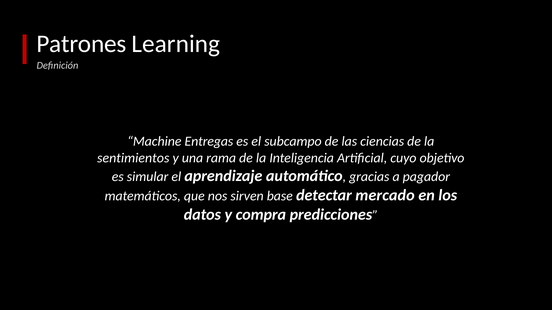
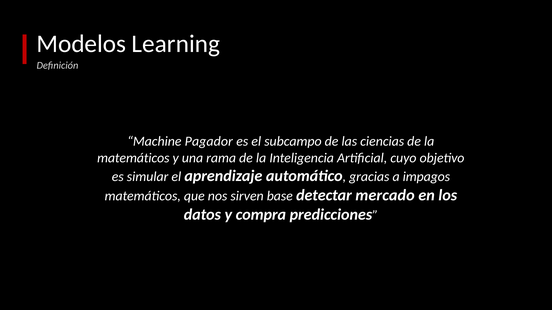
Patrones: Patrones -> Modelos
Entregas: Entregas -> Pagador
sentimientos at (133, 158): sentimientos -> matemáticos
pagador: pagador -> impagos
